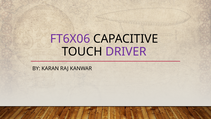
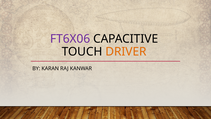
DRIVER colour: purple -> orange
